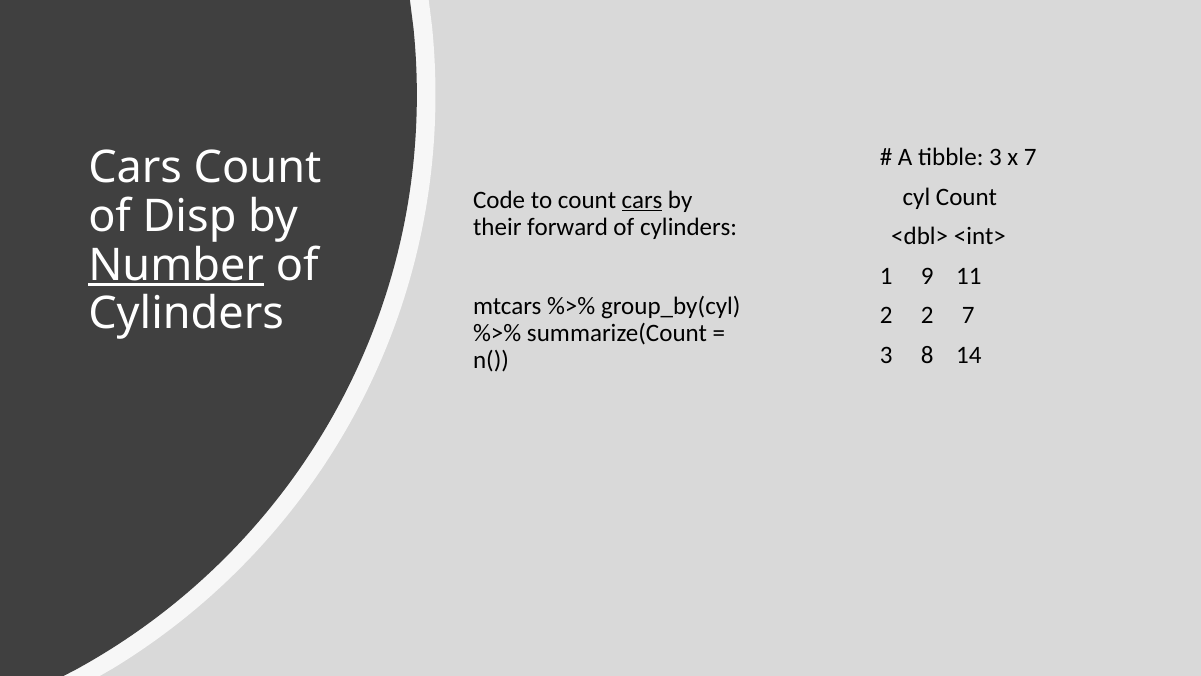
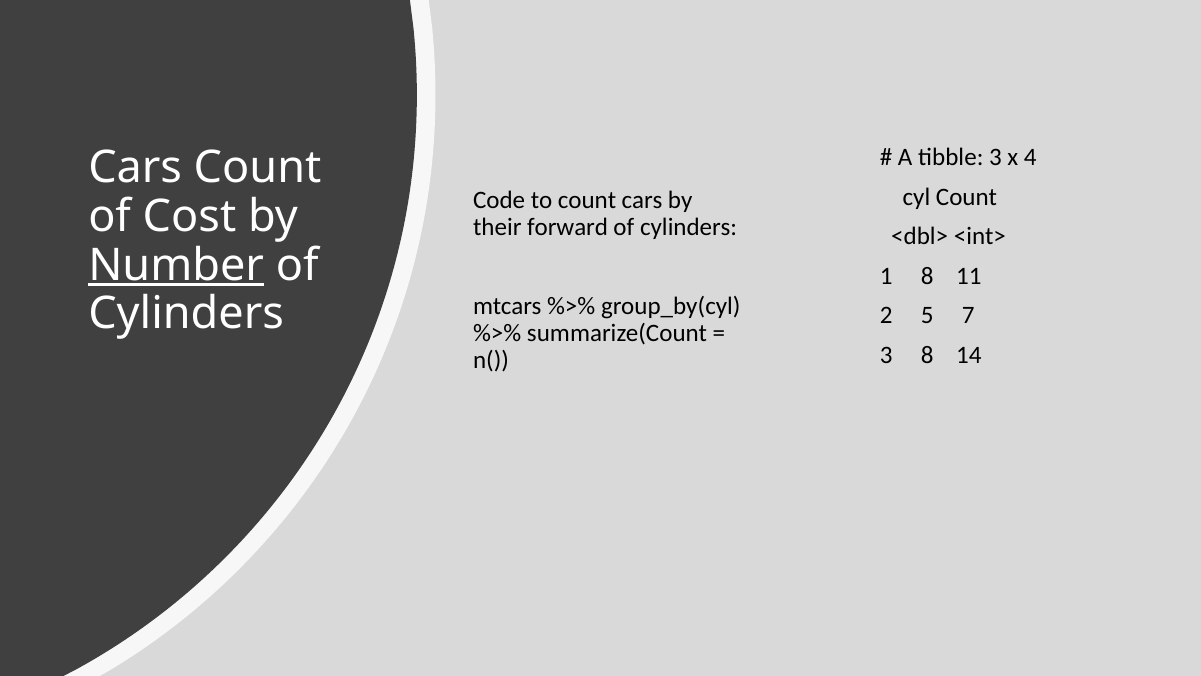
x 7: 7 -> 4
cars at (642, 200) underline: present -> none
Disp: Disp -> Cost
1 9: 9 -> 8
2 2: 2 -> 5
